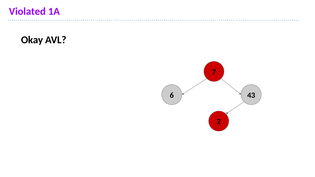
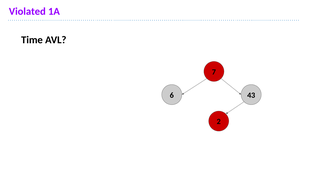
Okay: Okay -> Time
